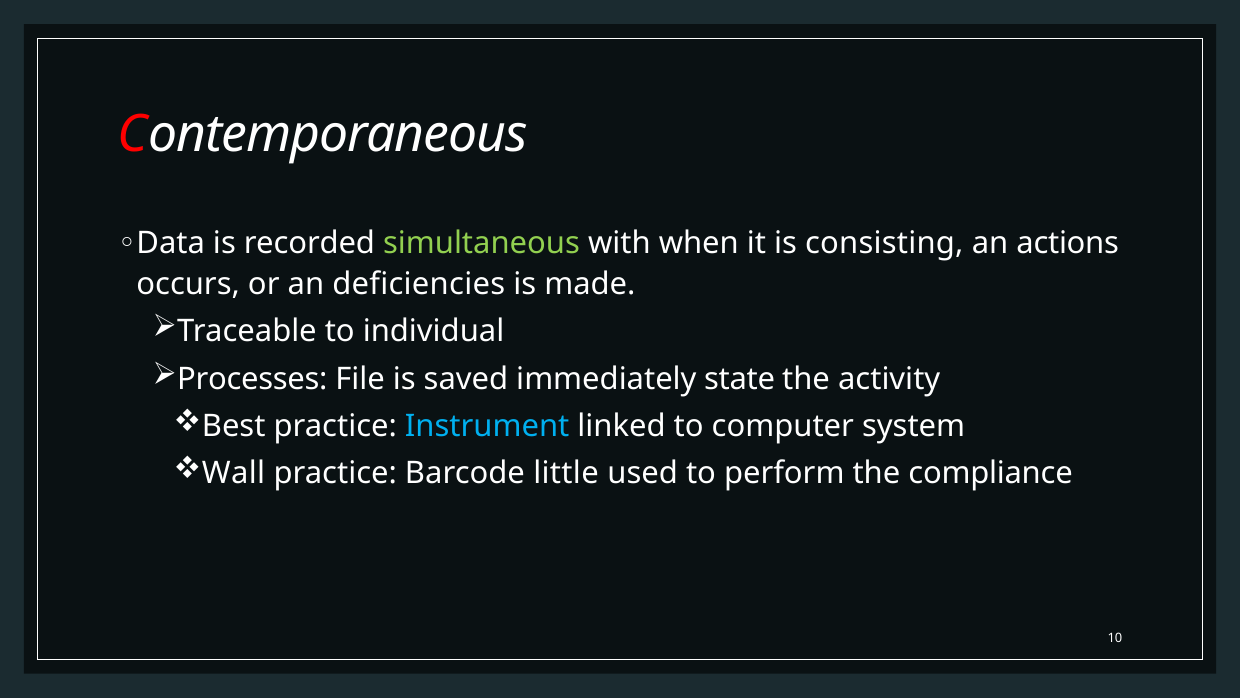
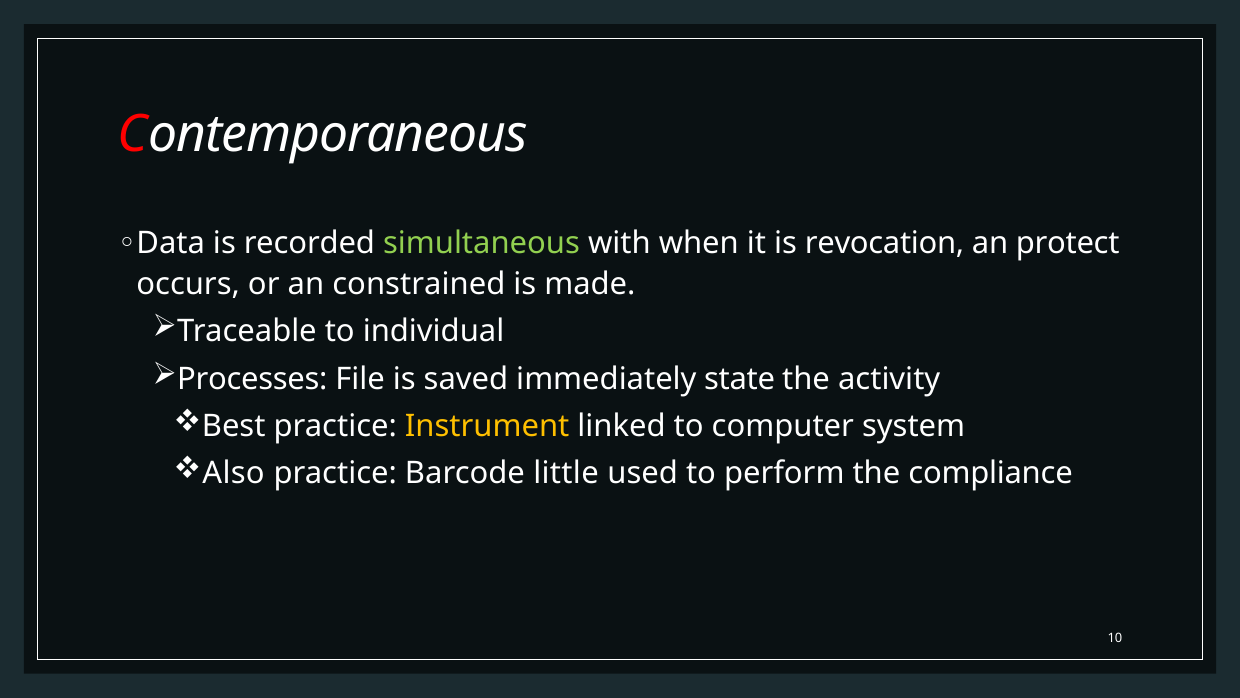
consisting: consisting -> revocation
actions: actions -> protect
deficiencies: deficiencies -> constrained
Instrument colour: light blue -> yellow
Wall: Wall -> Also
